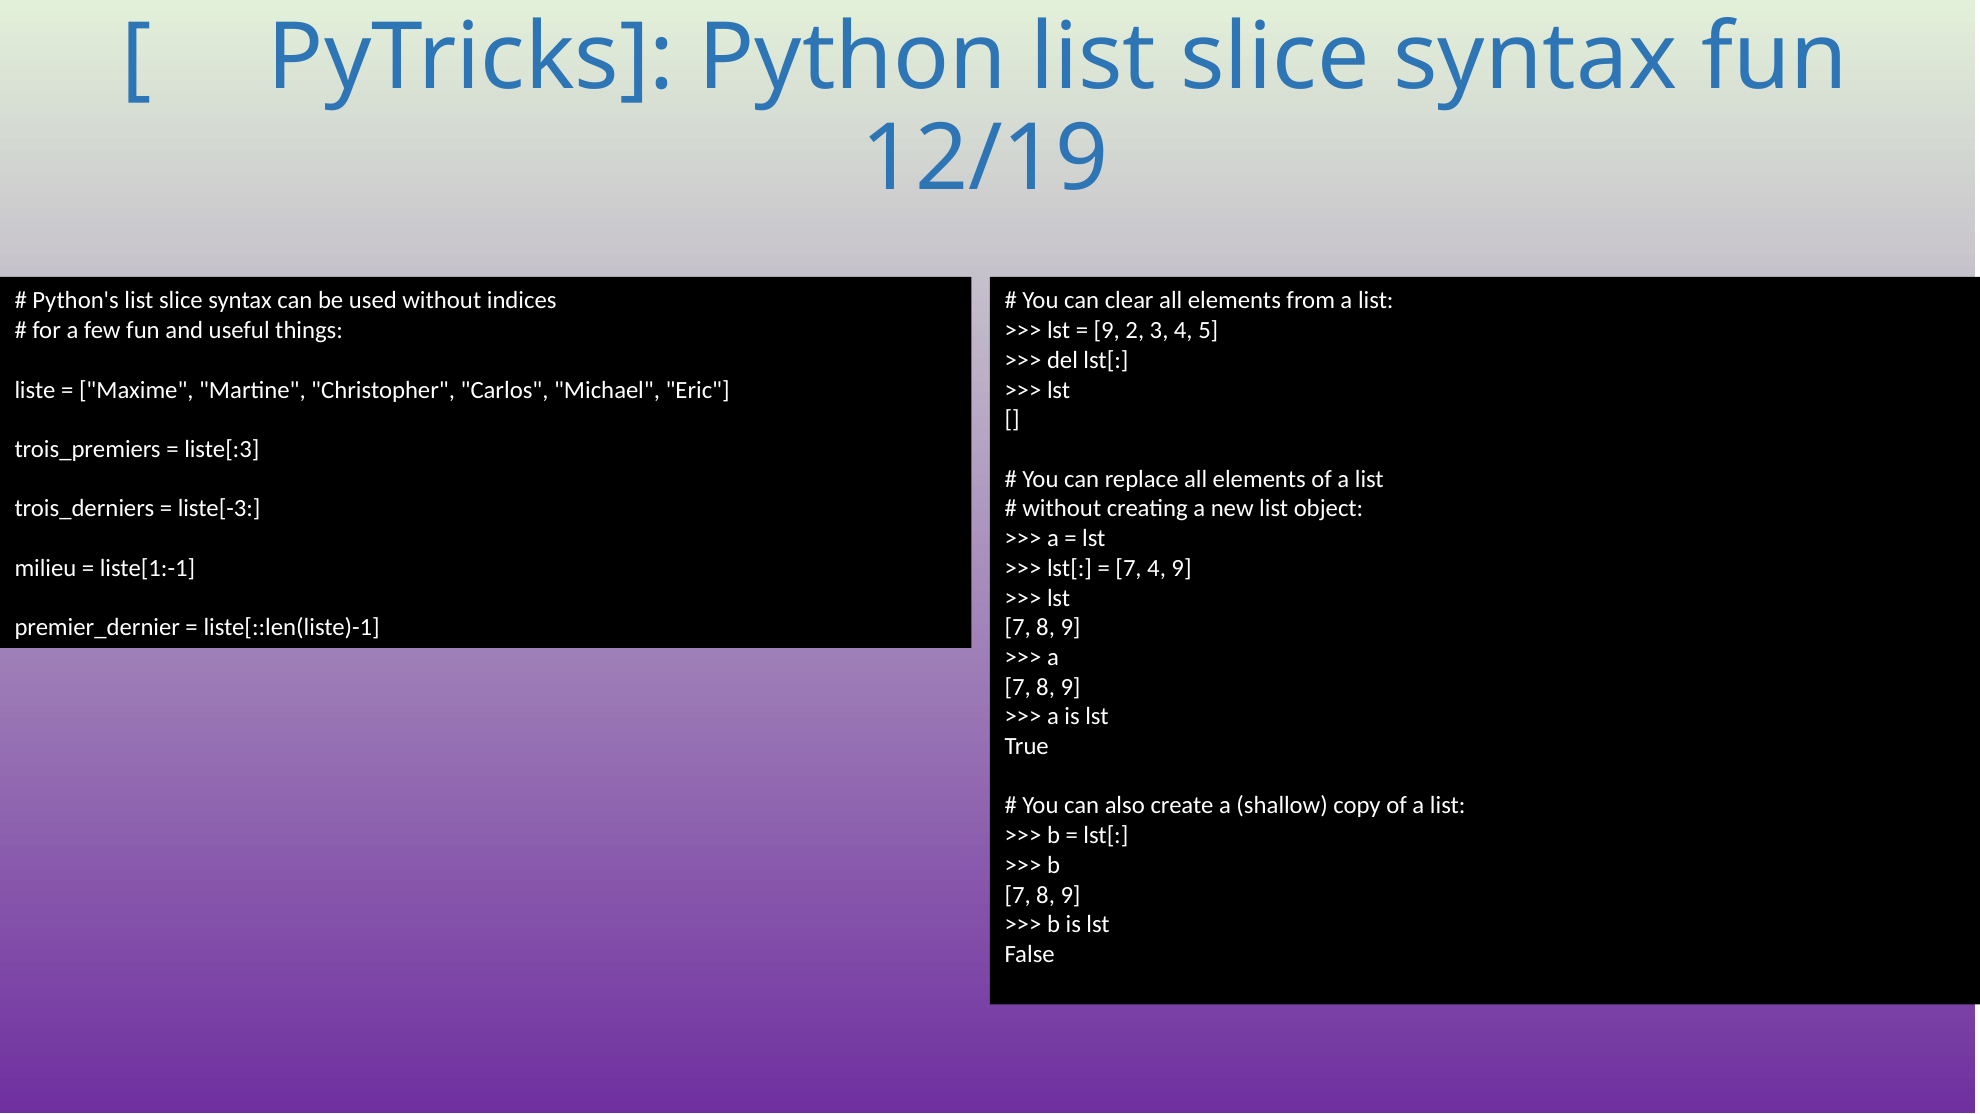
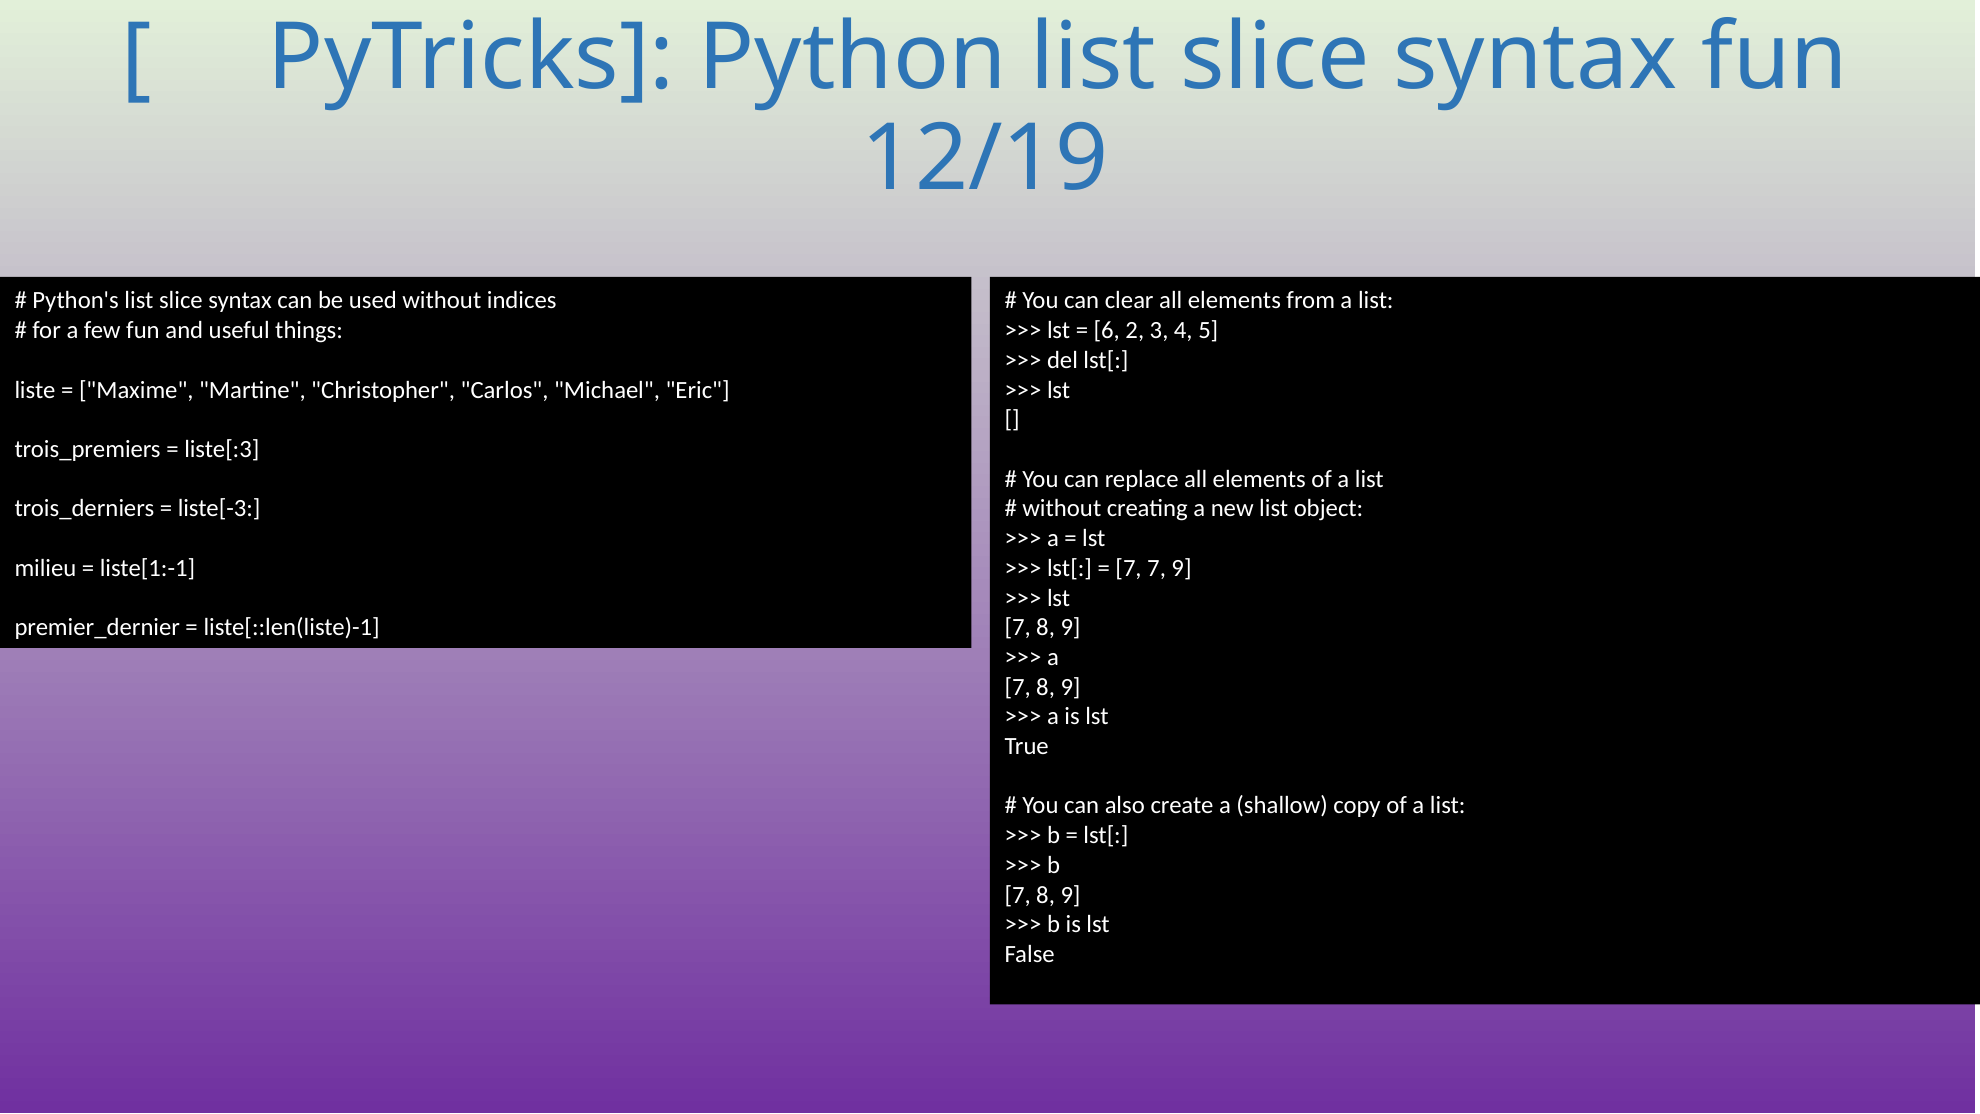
9 at (1107, 330): 9 -> 6
7 4: 4 -> 7
